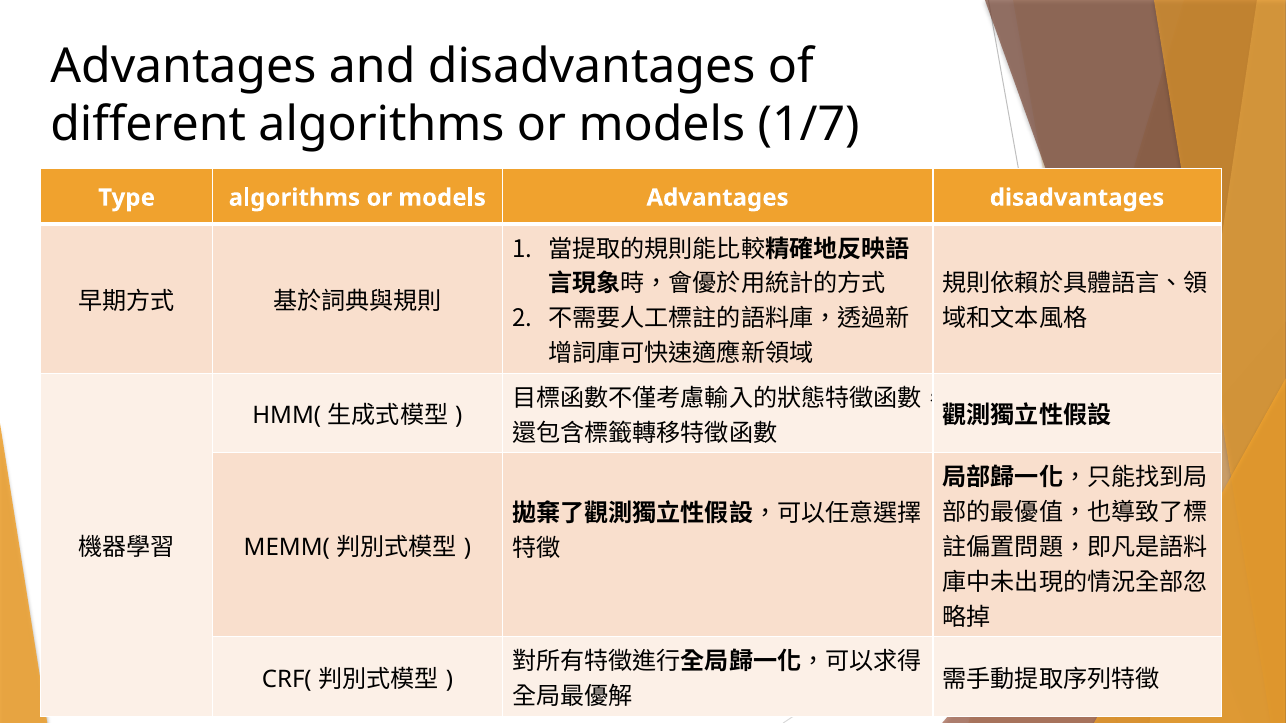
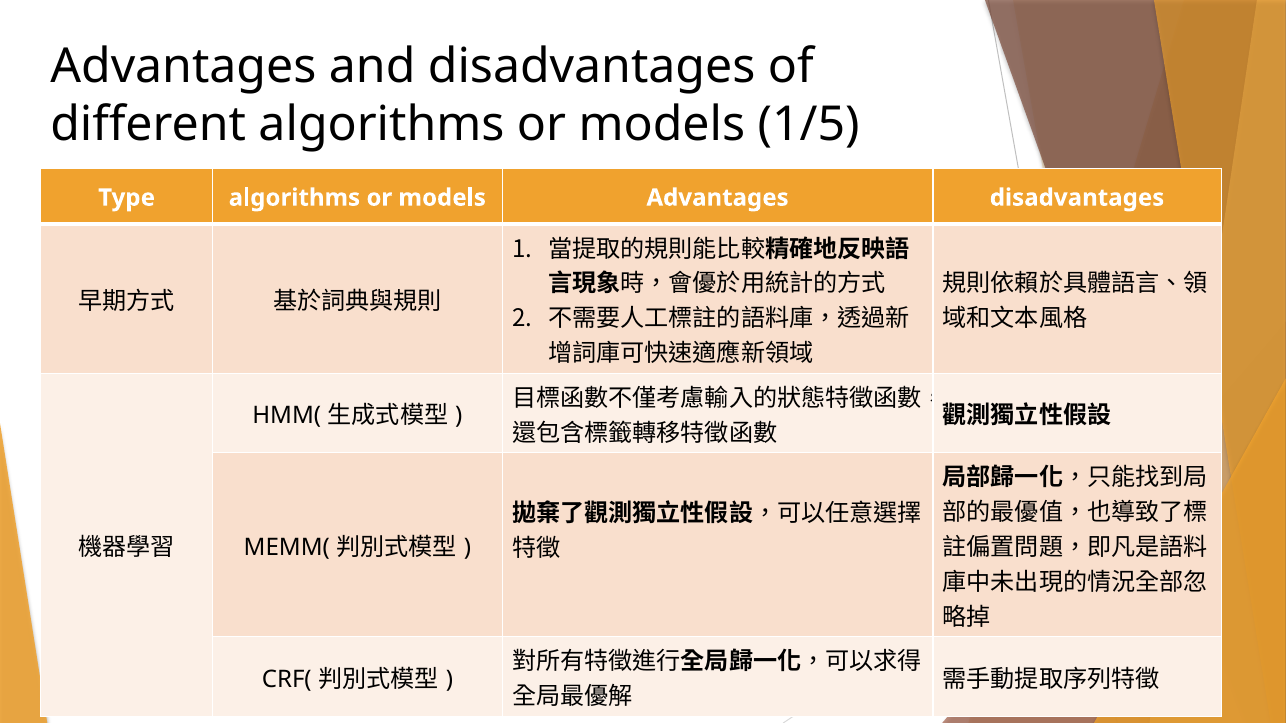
1/7: 1/7 -> 1/5
